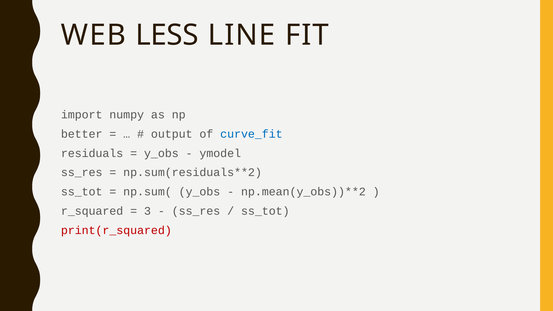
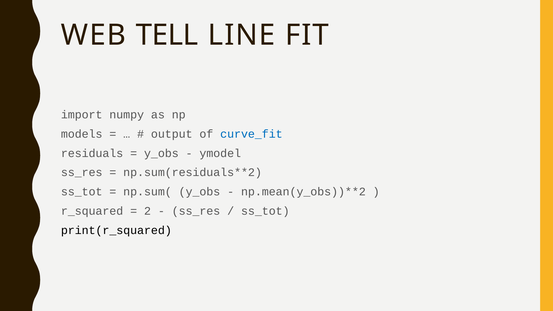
LESS: LESS -> TELL
better: better -> models
3: 3 -> 2
print(r_squared colour: red -> black
